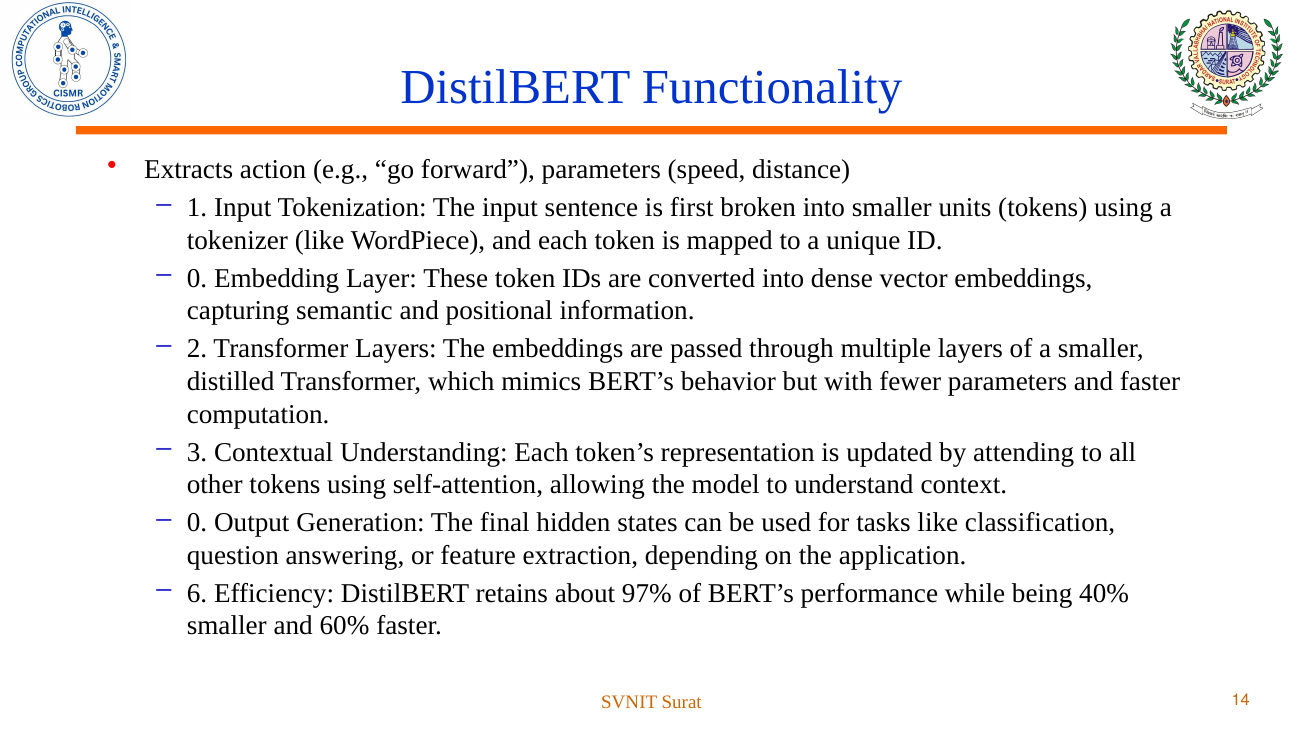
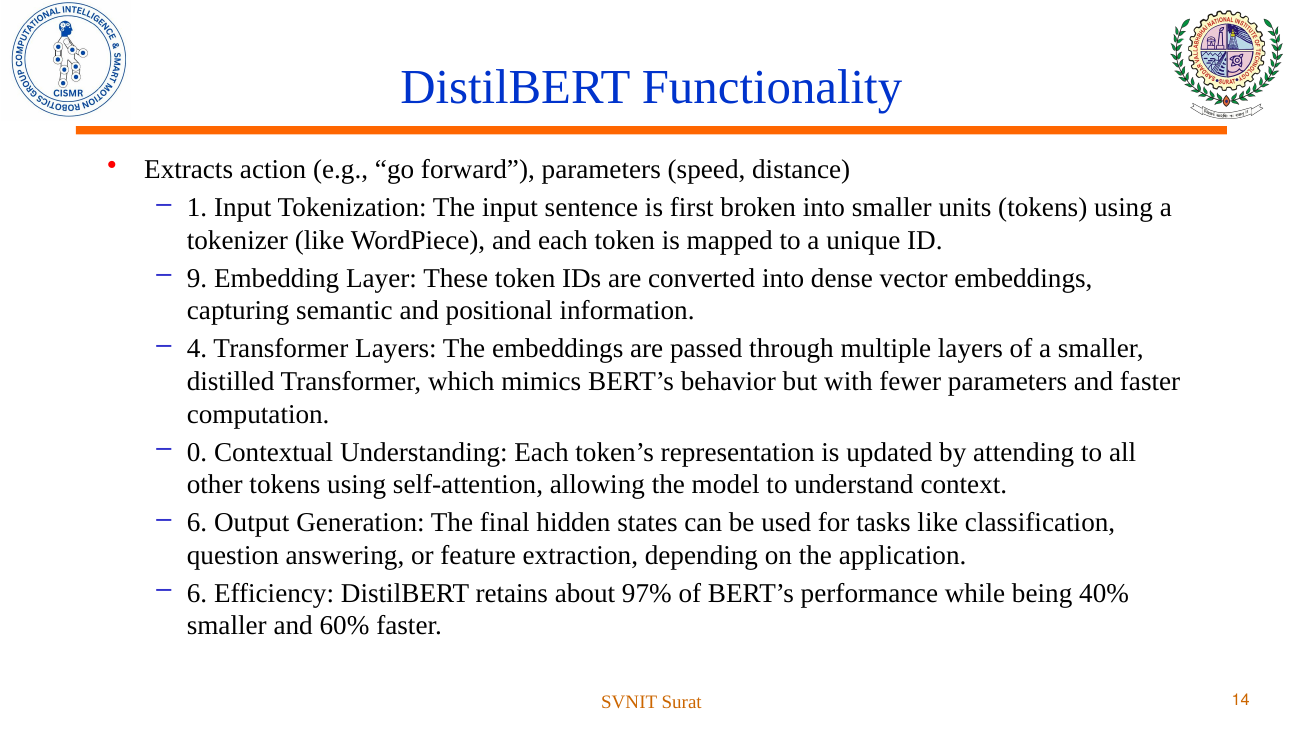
0 at (197, 278): 0 -> 9
2: 2 -> 4
3: 3 -> 0
0 at (197, 523): 0 -> 6
